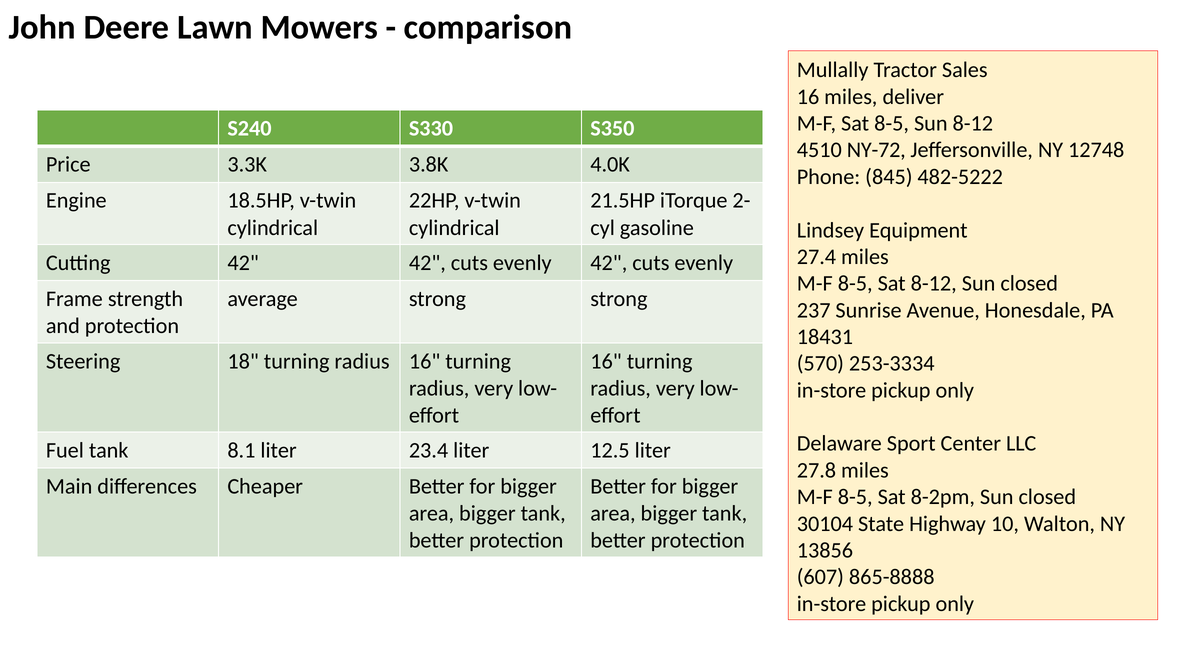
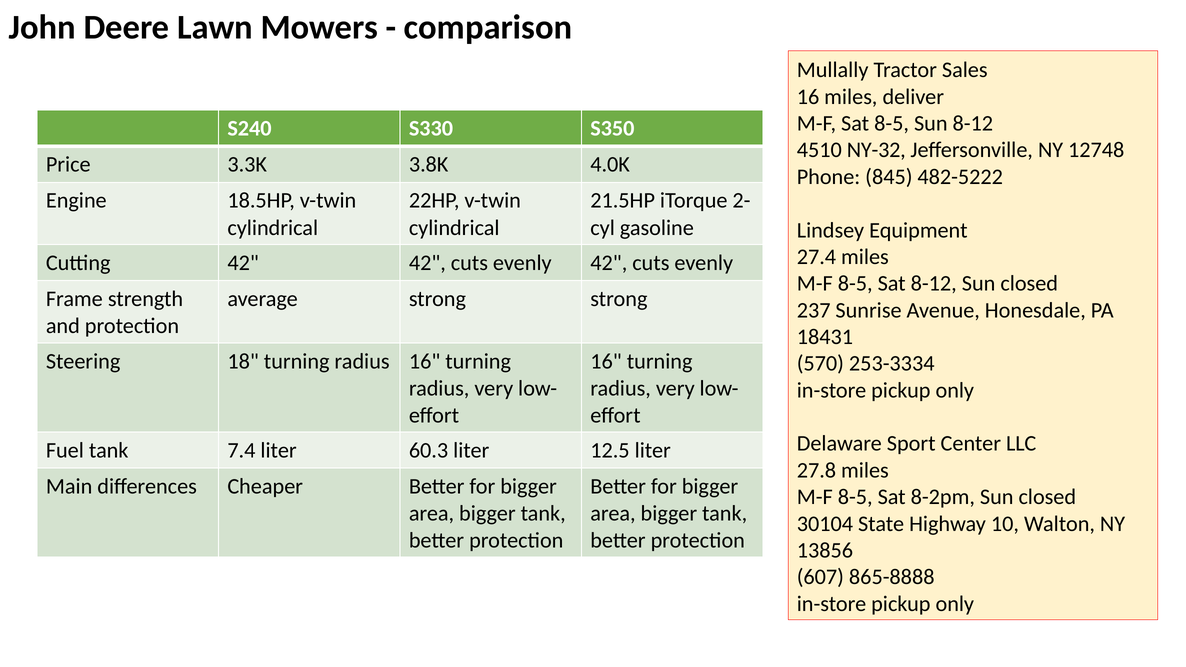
NY-72: NY-72 -> NY-32
8.1: 8.1 -> 7.4
23.4: 23.4 -> 60.3
